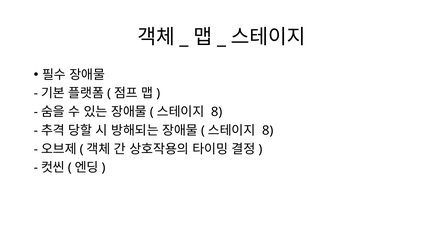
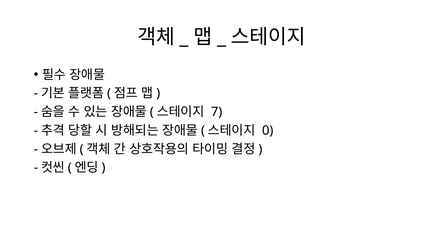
8 at (217, 112): 8 -> 7
8 at (268, 131): 8 -> 0
